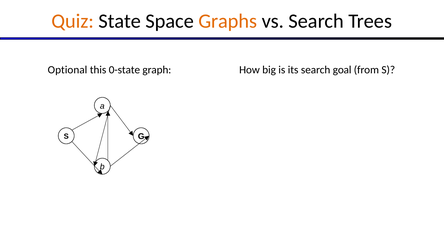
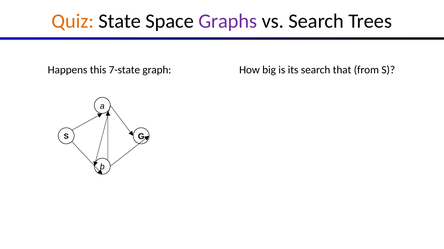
Graphs colour: orange -> purple
Optional: Optional -> Happens
0-state: 0-state -> 7-state
goal: goal -> that
